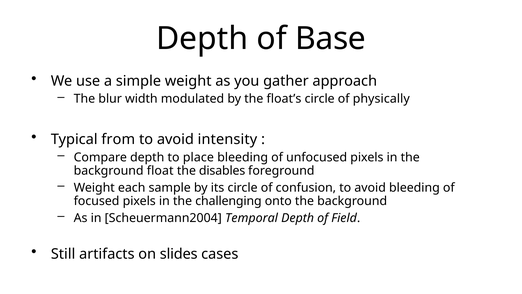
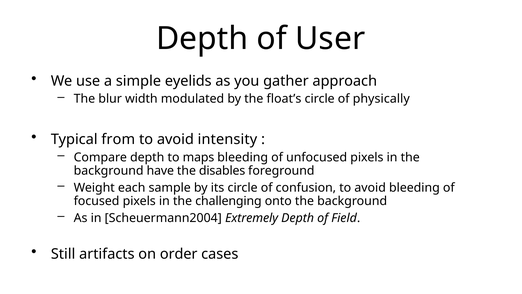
Base: Base -> User
simple weight: weight -> eyelids
place: place -> maps
float: float -> have
Temporal: Temporal -> Extremely
slides: slides -> order
